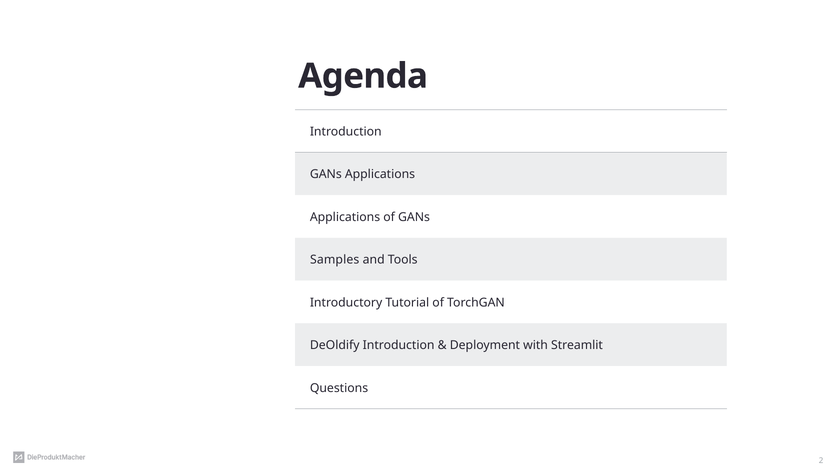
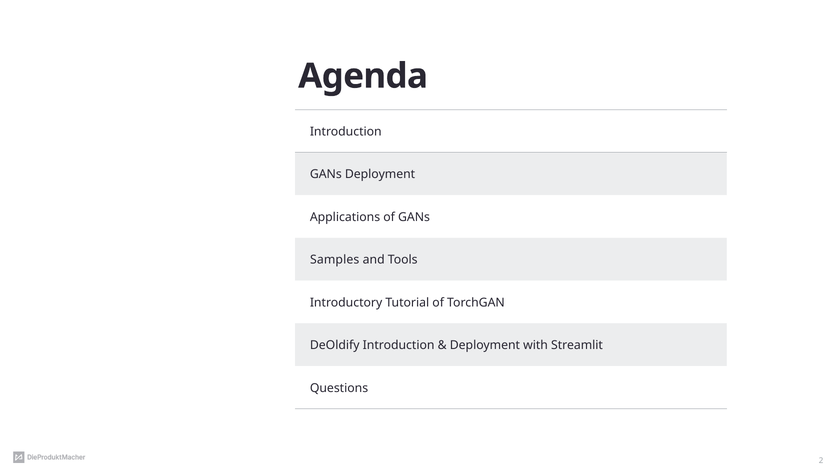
GANs Applications: Applications -> Deployment
